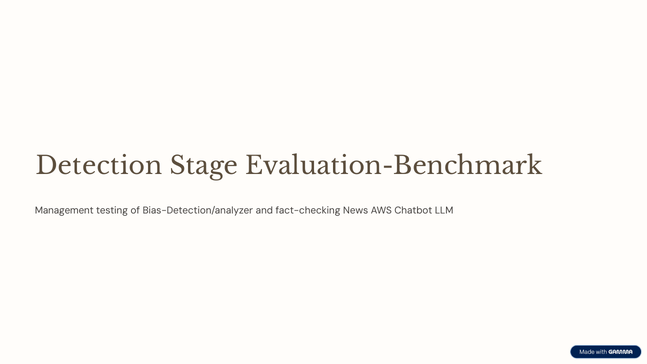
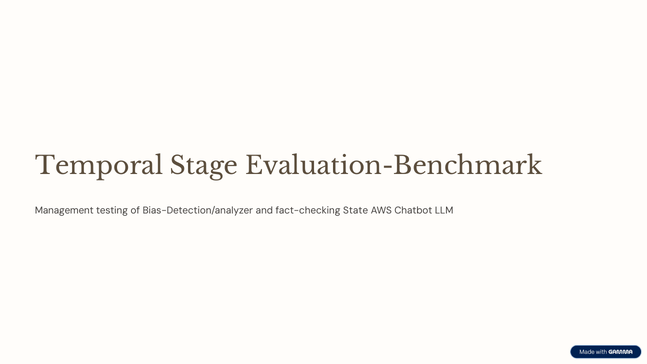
Detection: Detection -> Temporal
News: News -> State
